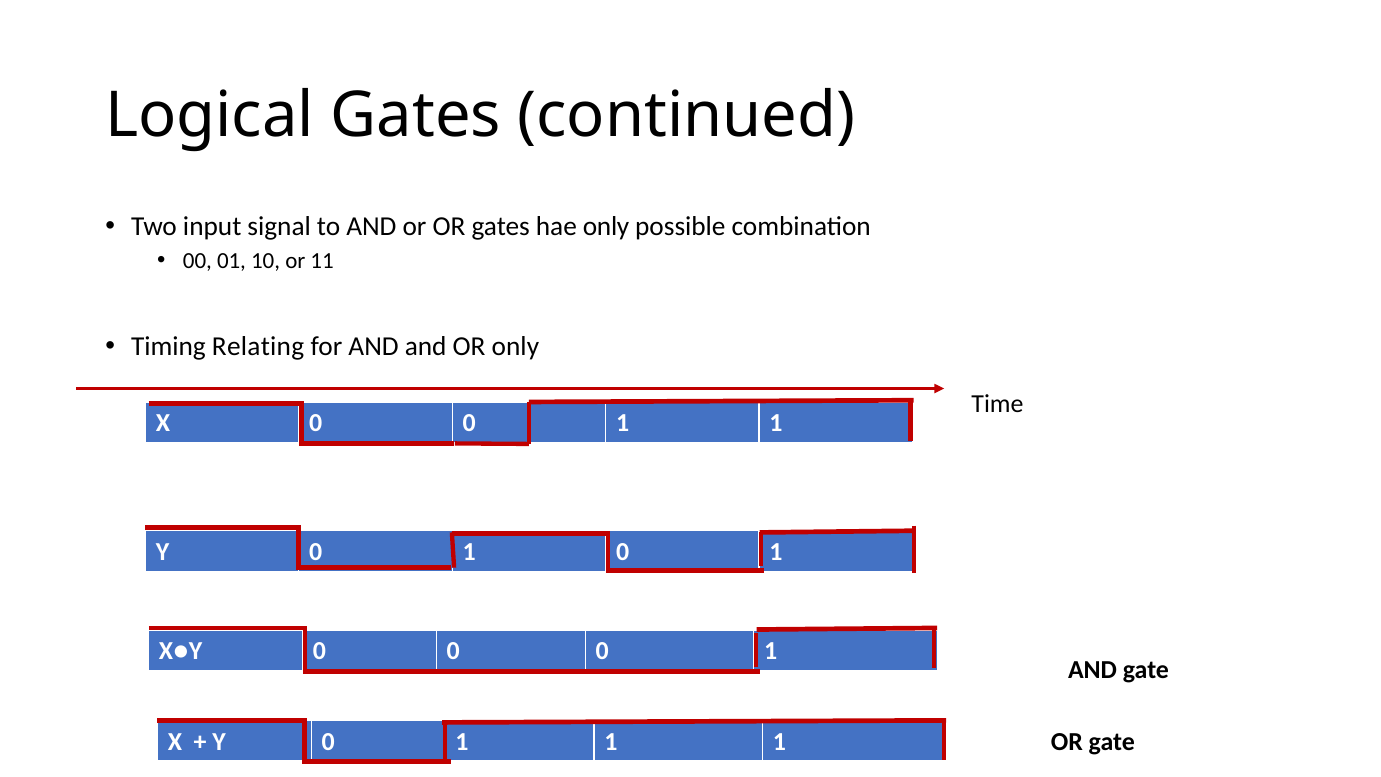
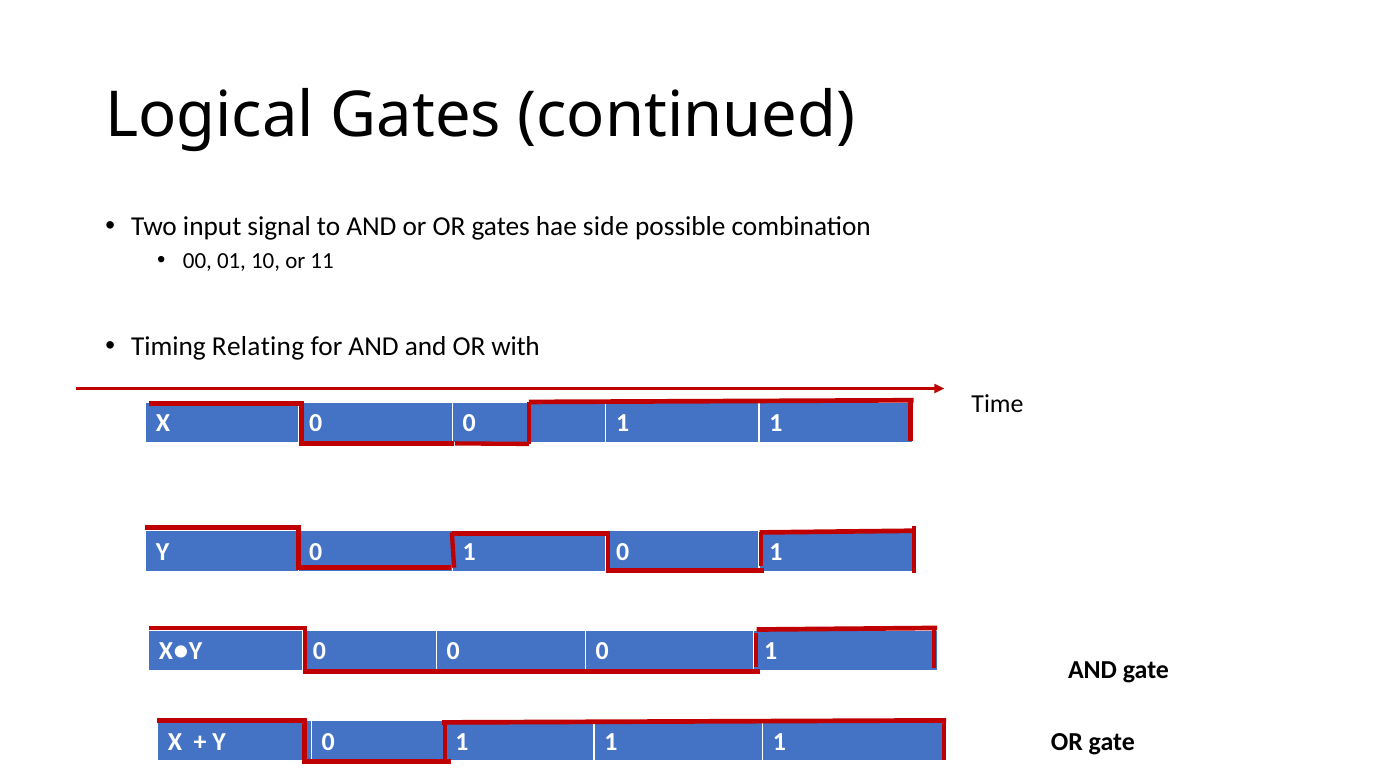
hae only: only -> side
OR only: only -> with
